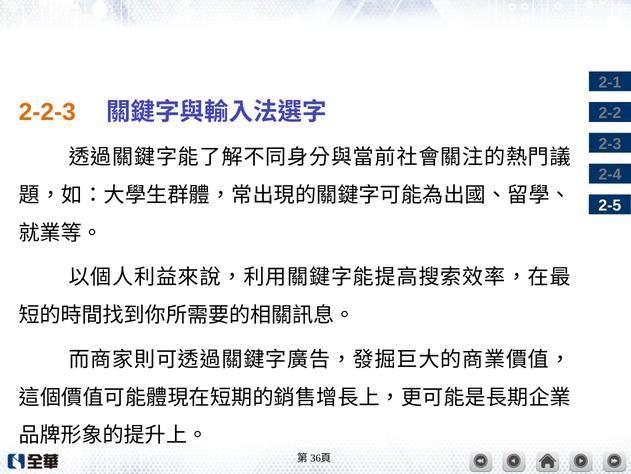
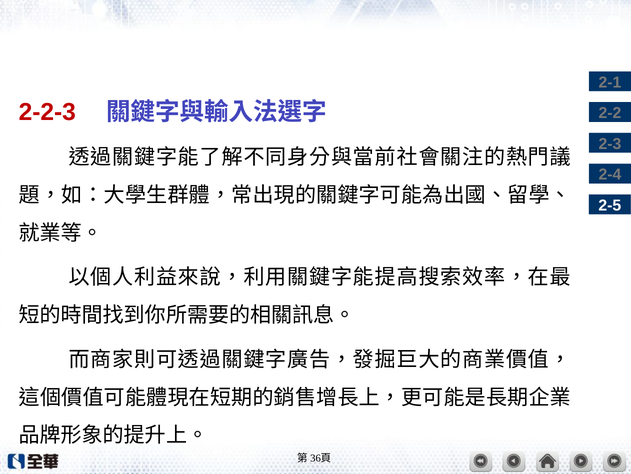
2-2-3 colour: orange -> red
